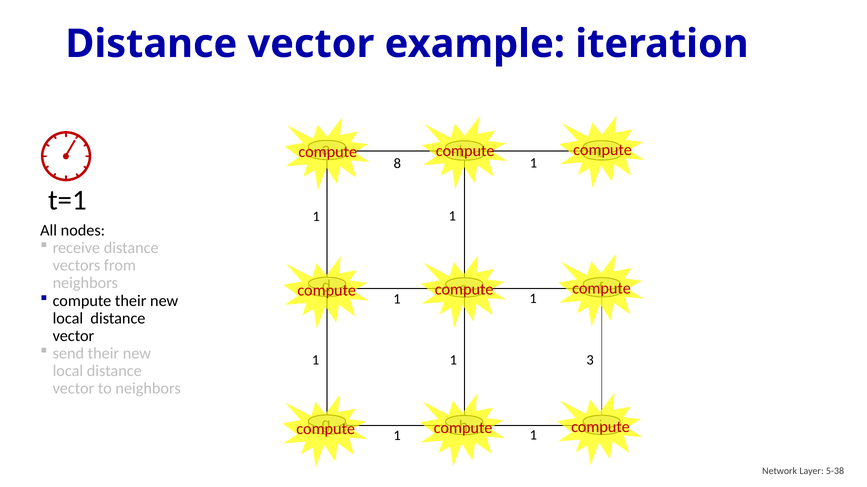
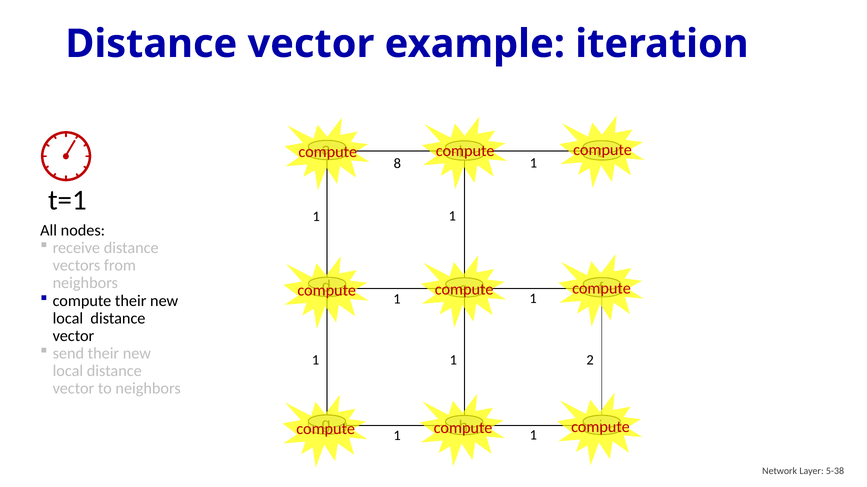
3: 3 -> 2
